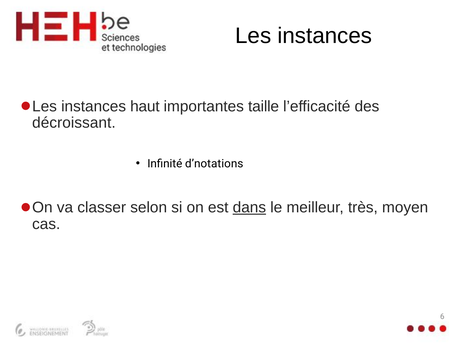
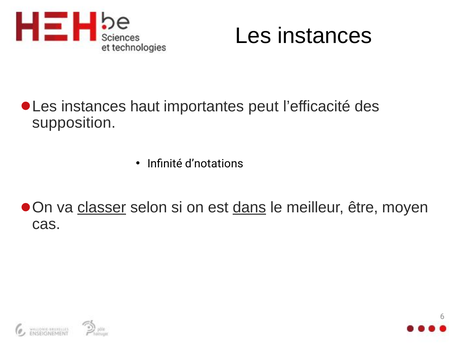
taille: taille -> peut
décroissant: décroissant -> supposition
classer underline: none -> present
très: très -> être
